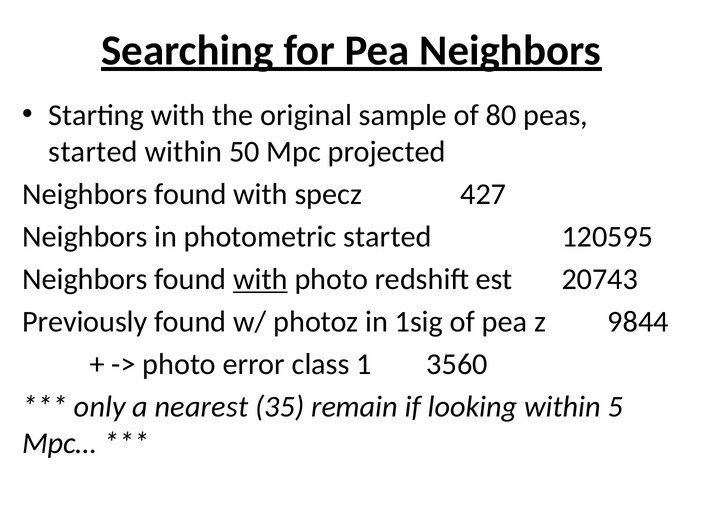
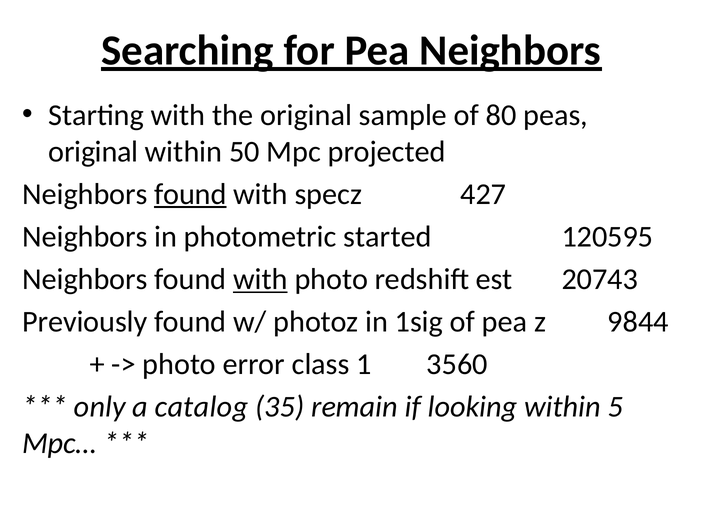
started at (93, 152): started -> original
found at (190, 194) underline: none -> present
nearest: nearest -> catalog
